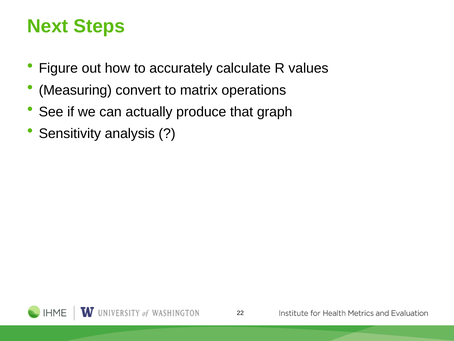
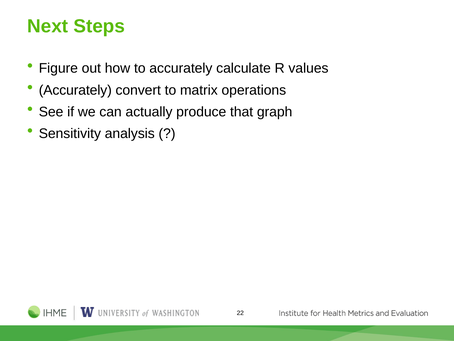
Measuring at (75, 90): Measuring -> Accurately
